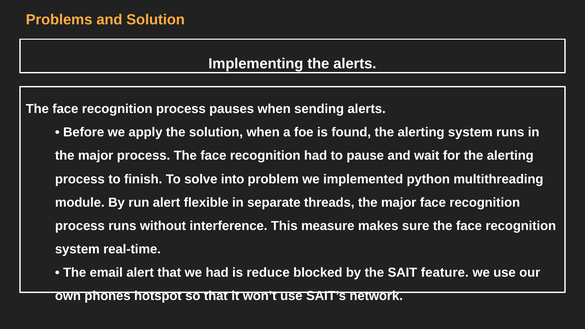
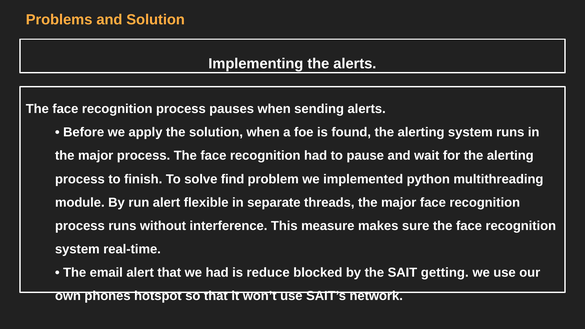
into: into -> find
feature: feature -> getting
